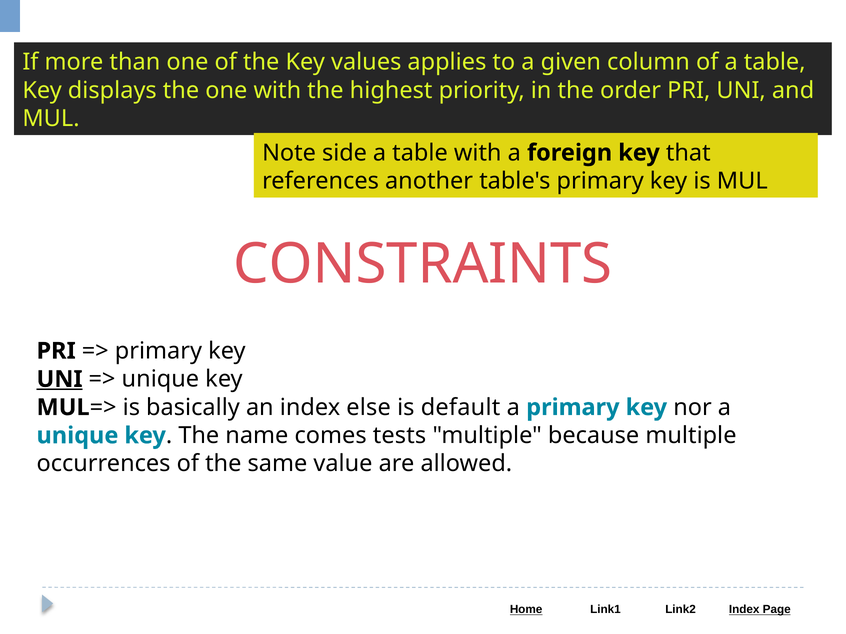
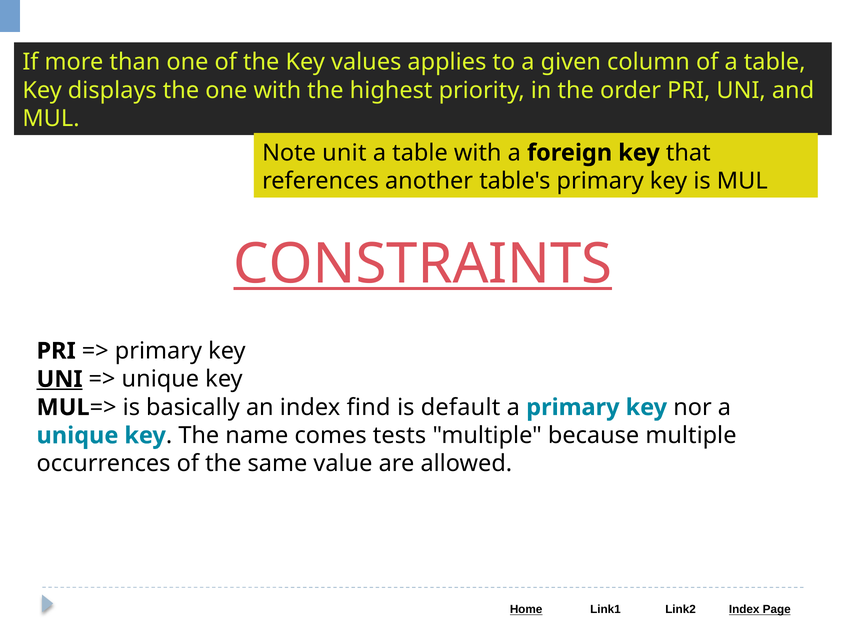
side: side -> unit
CONSTRAINTS underline: none -> present
else: else -> find
